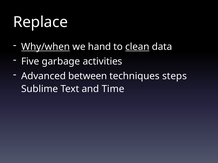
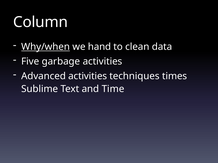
Replace: Replace -> Column
clean underline: present -> none
Advanced between: between -> activities
steps: steps -> times
